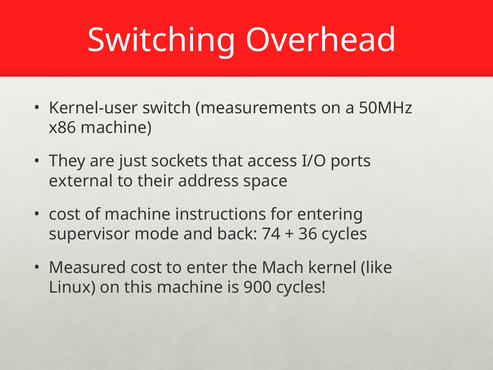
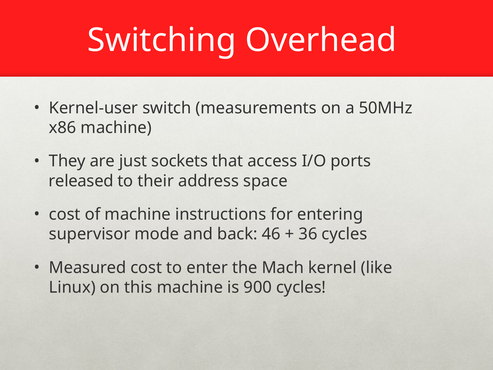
external: external -> released
74: 74 -> 46
